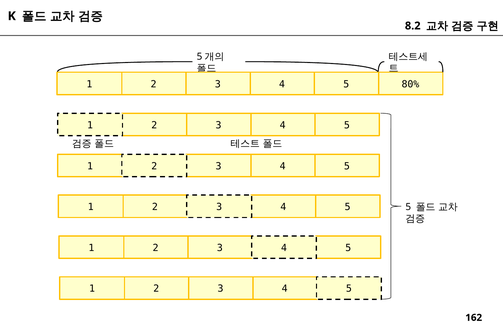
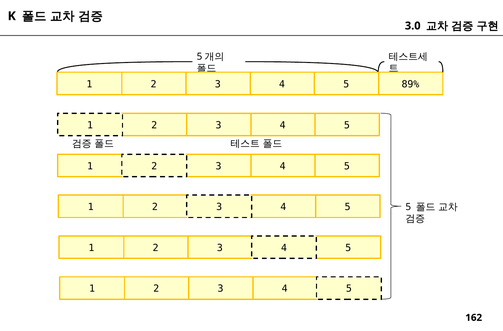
8.2: 8.2 -> 3.0
80%: 80% -> 89%
